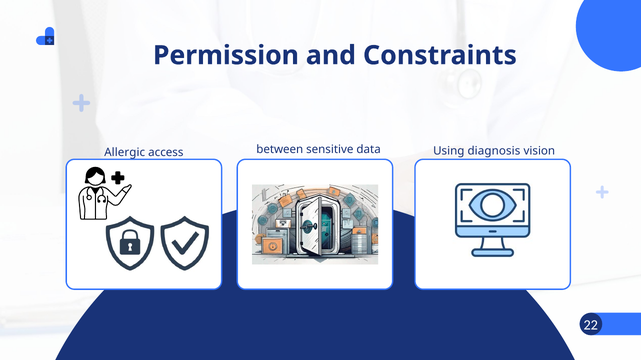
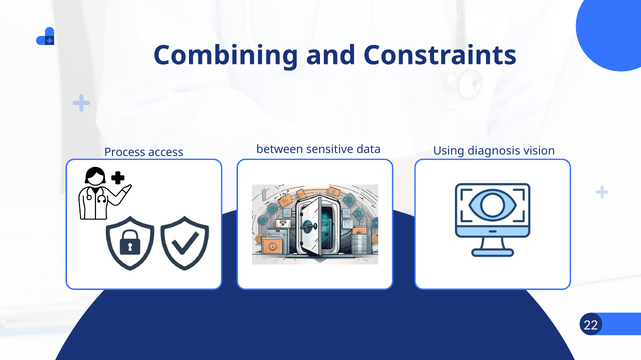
Permission: Permission -> Combining
Allergic: Allergic -> Process
